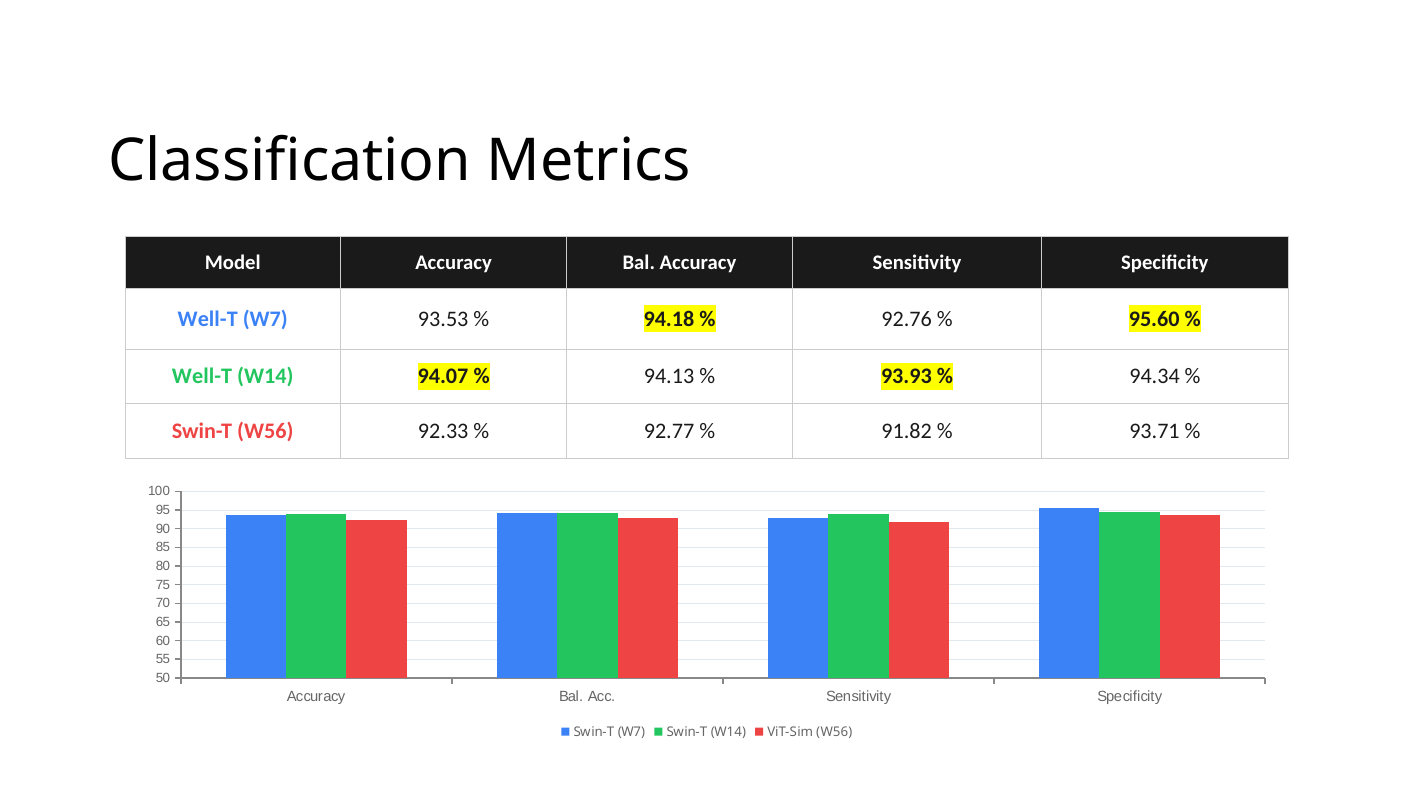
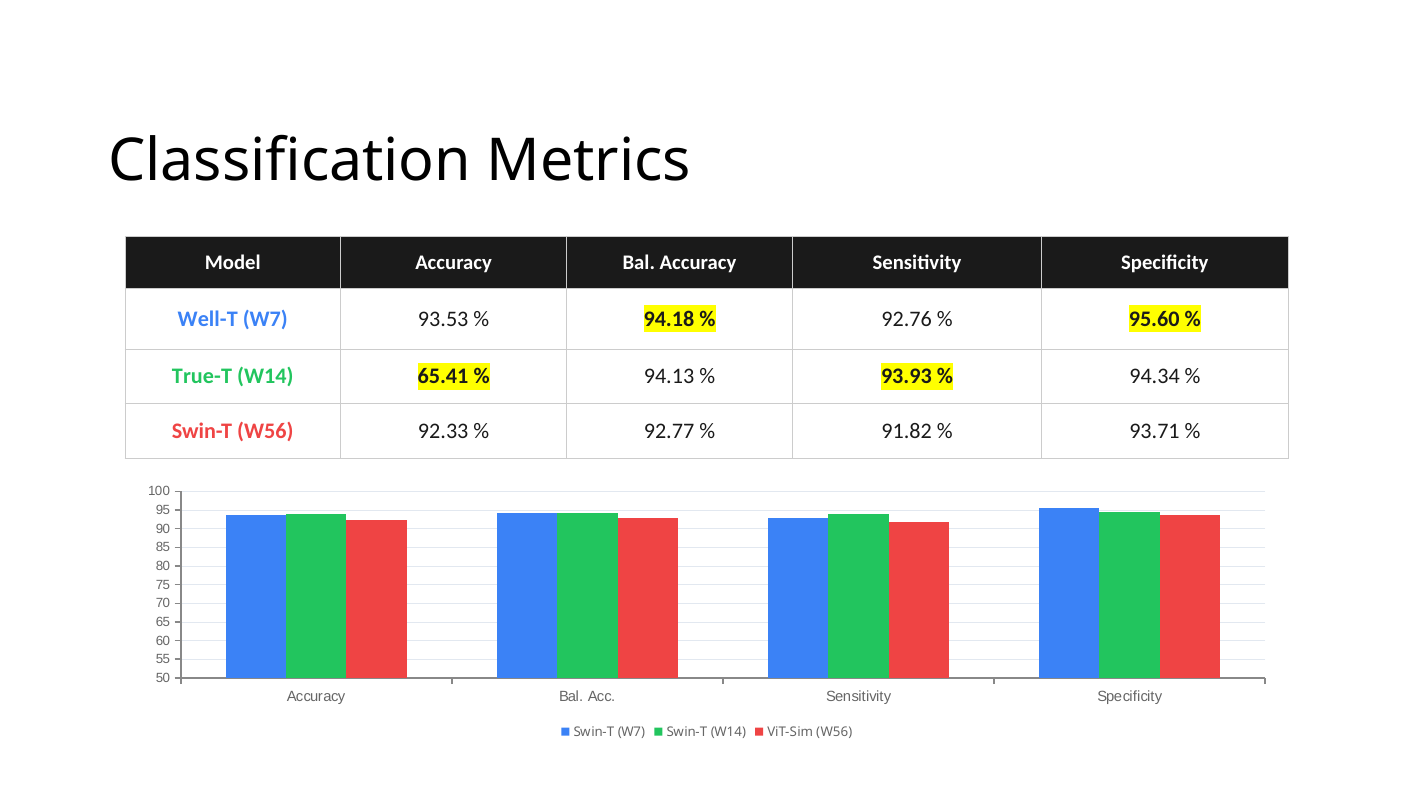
Well-T at (202, 377): Well-T -> True-T
94.07: 94.07 -> 65.41
